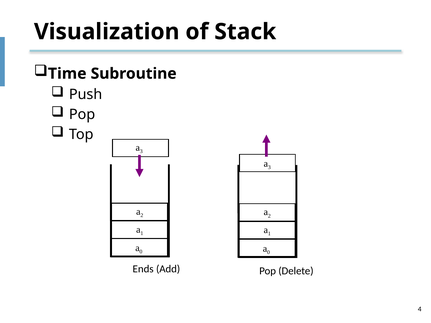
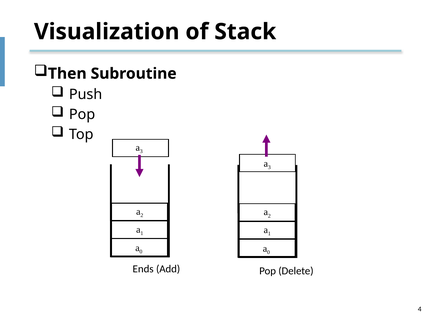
Time: Time -> Then
